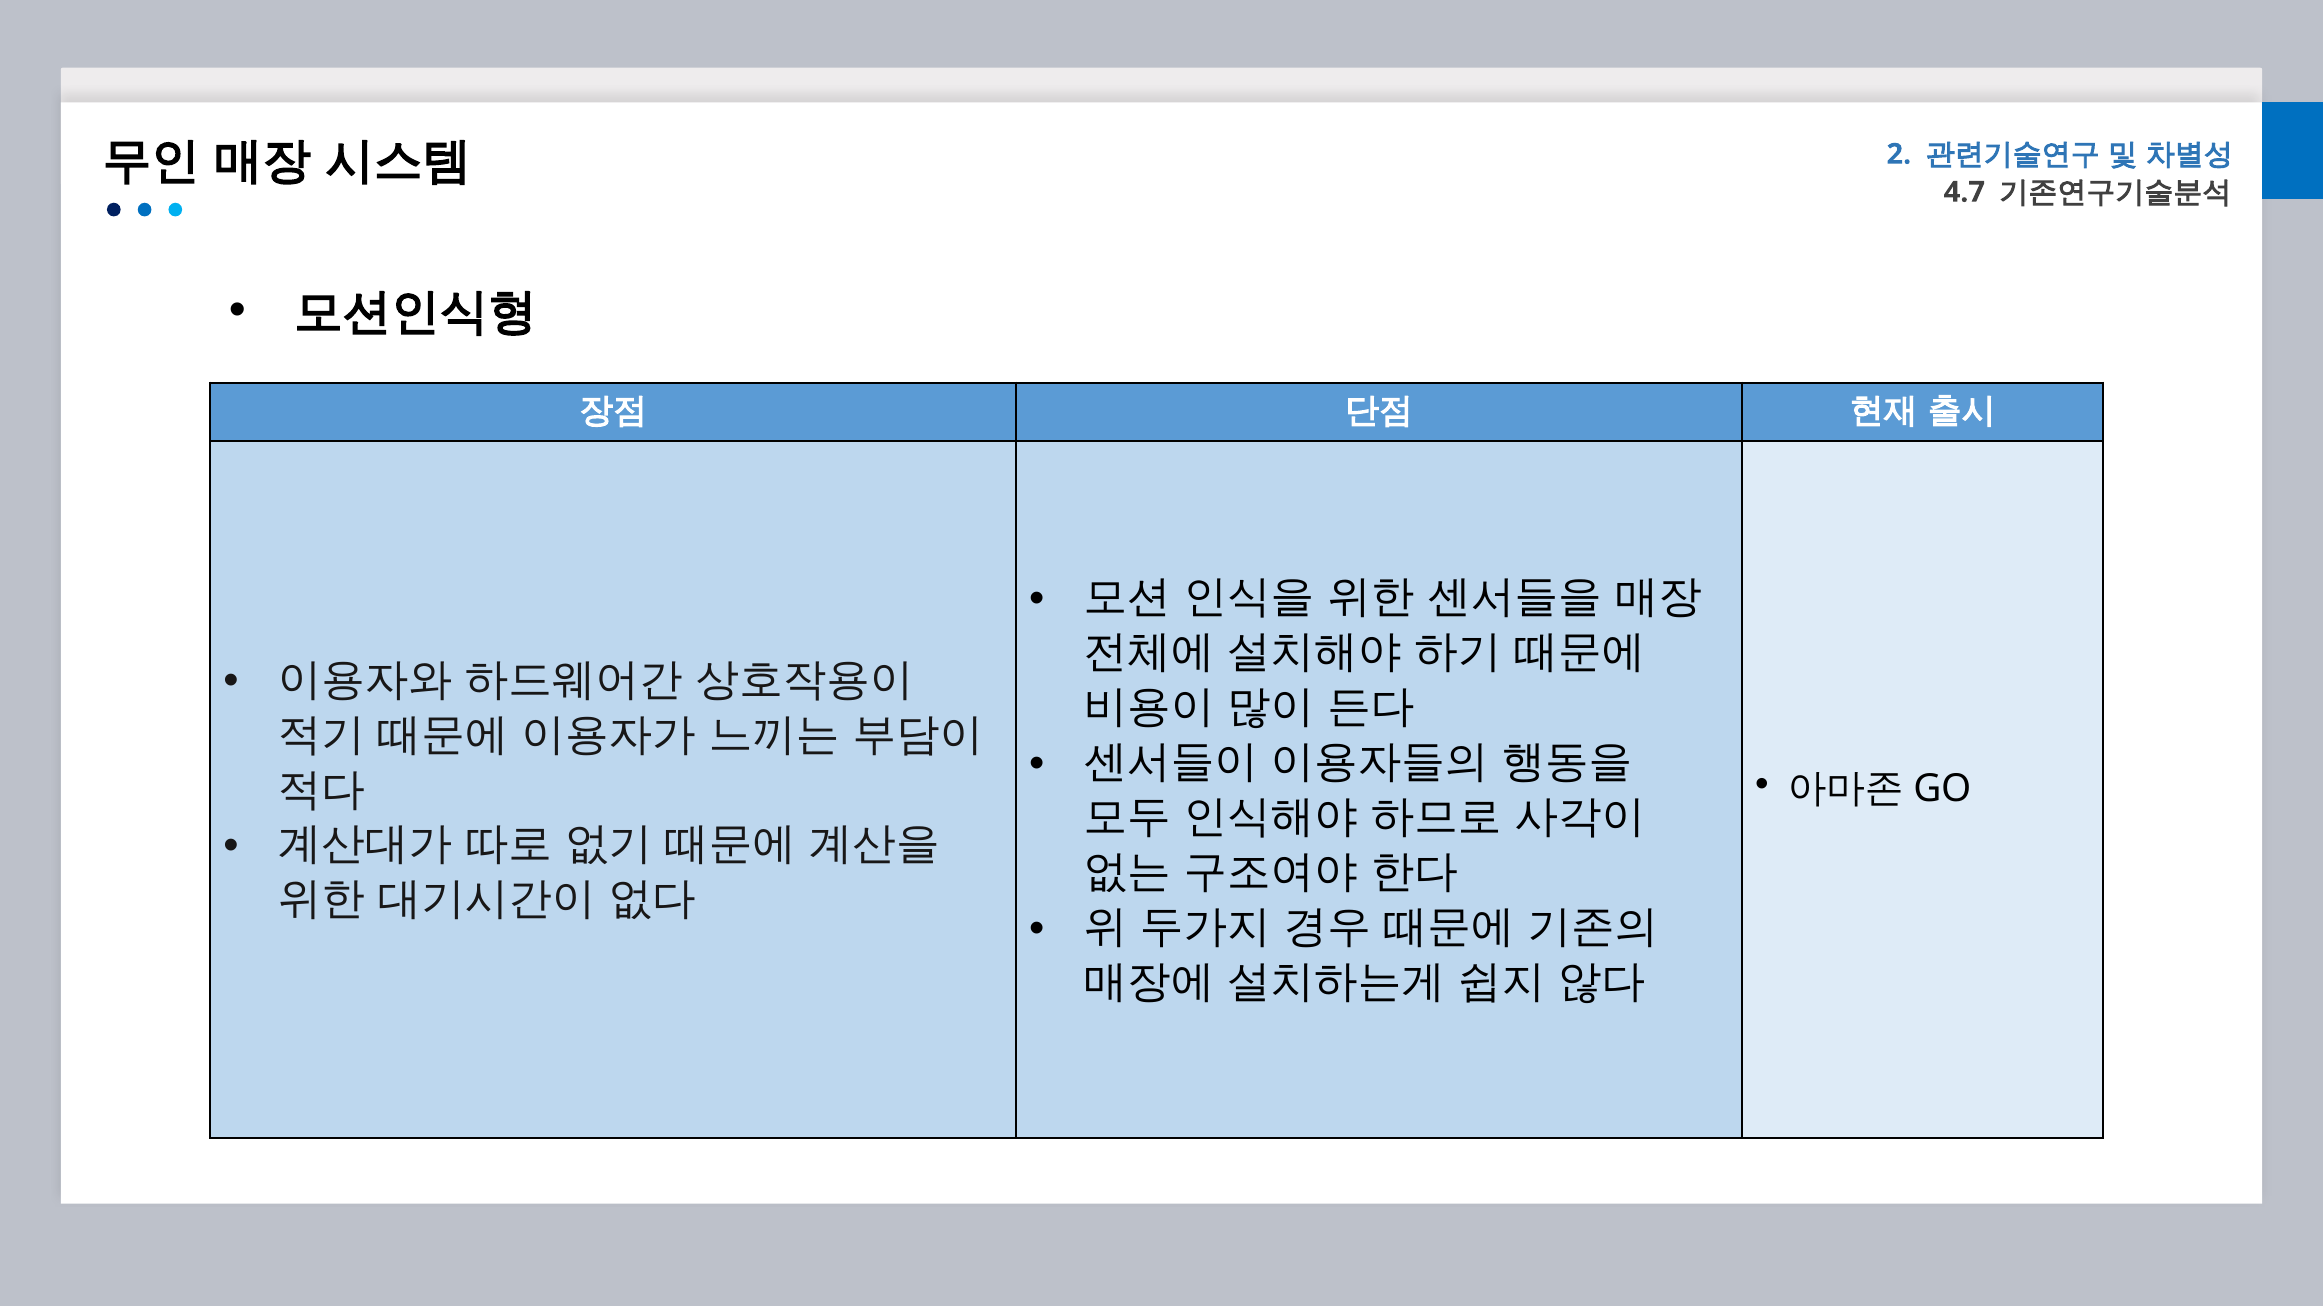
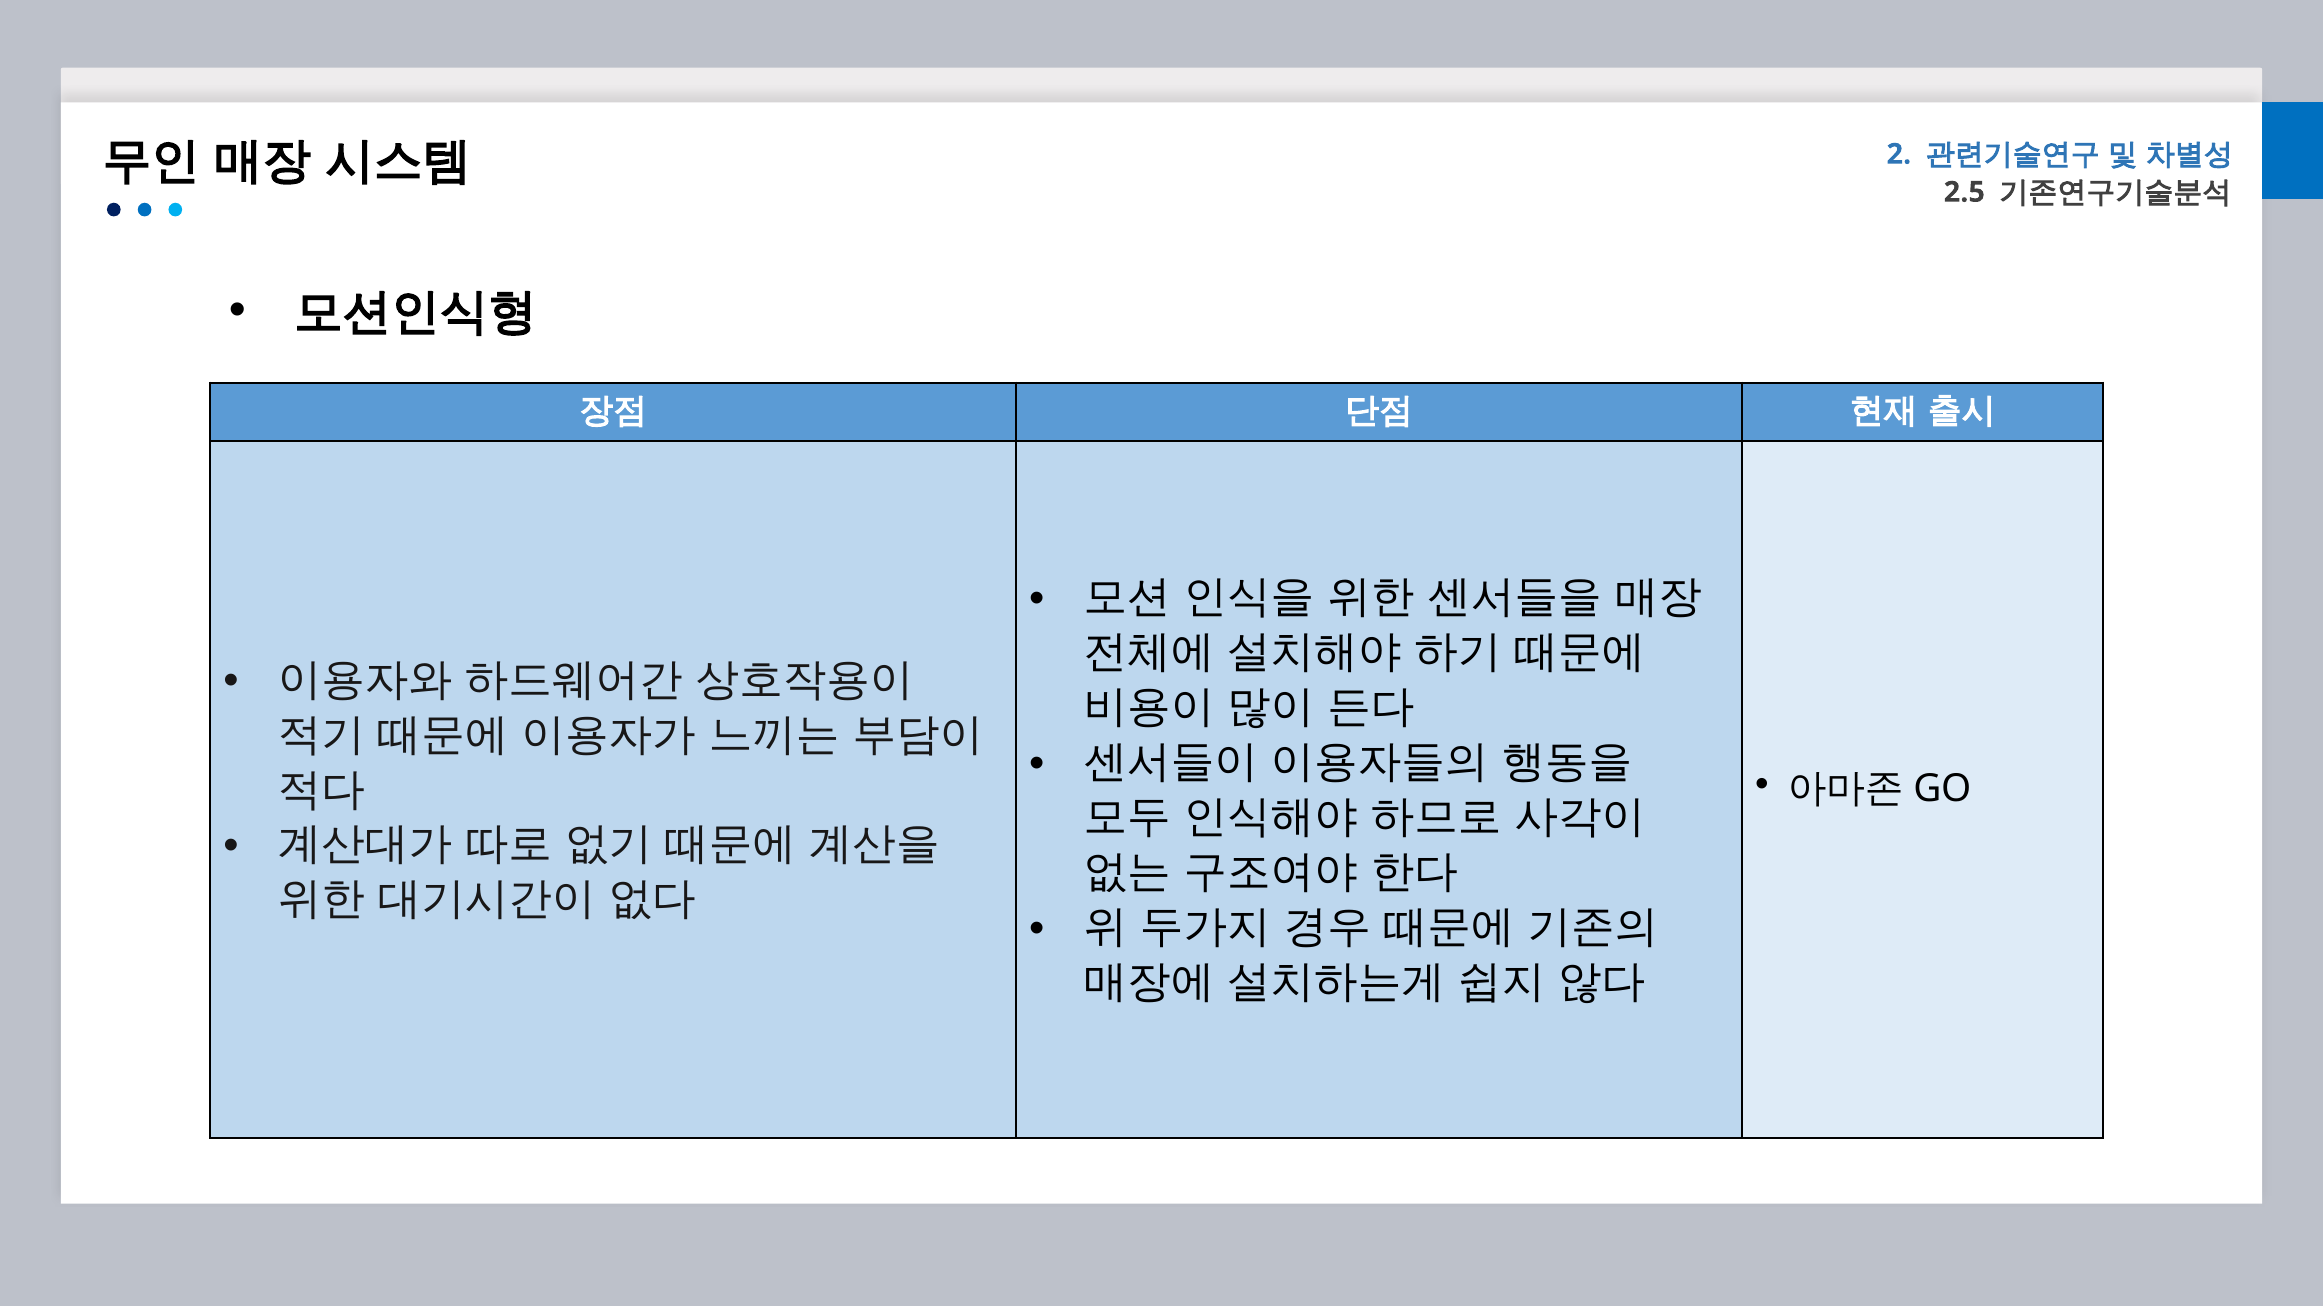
4.7: 4.7 -> 2.5
